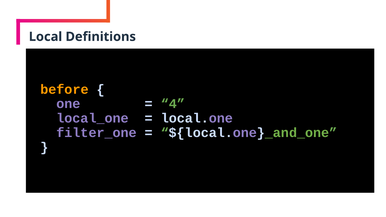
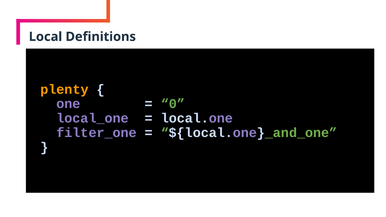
before: before -> plenty
4: 4 -> 0
